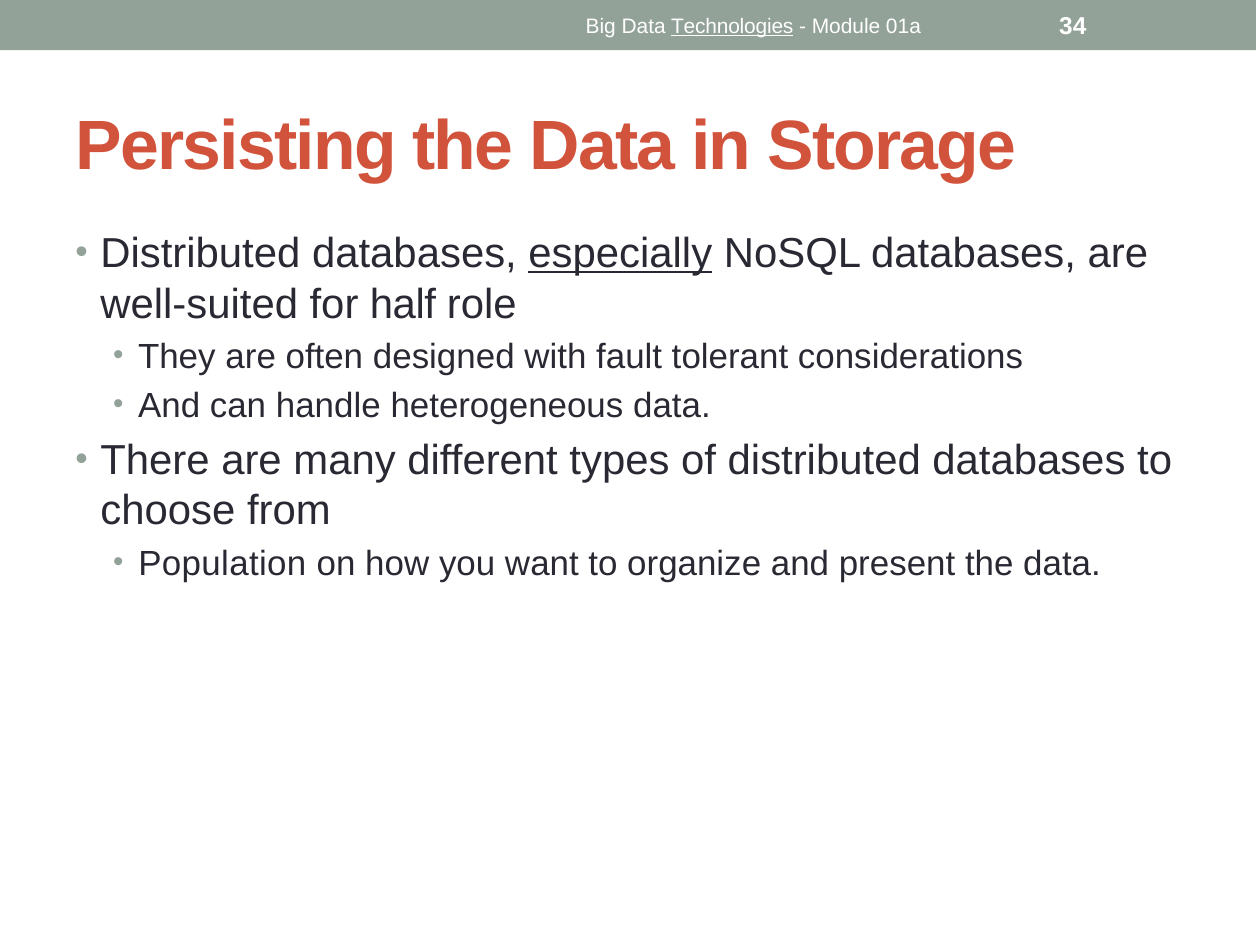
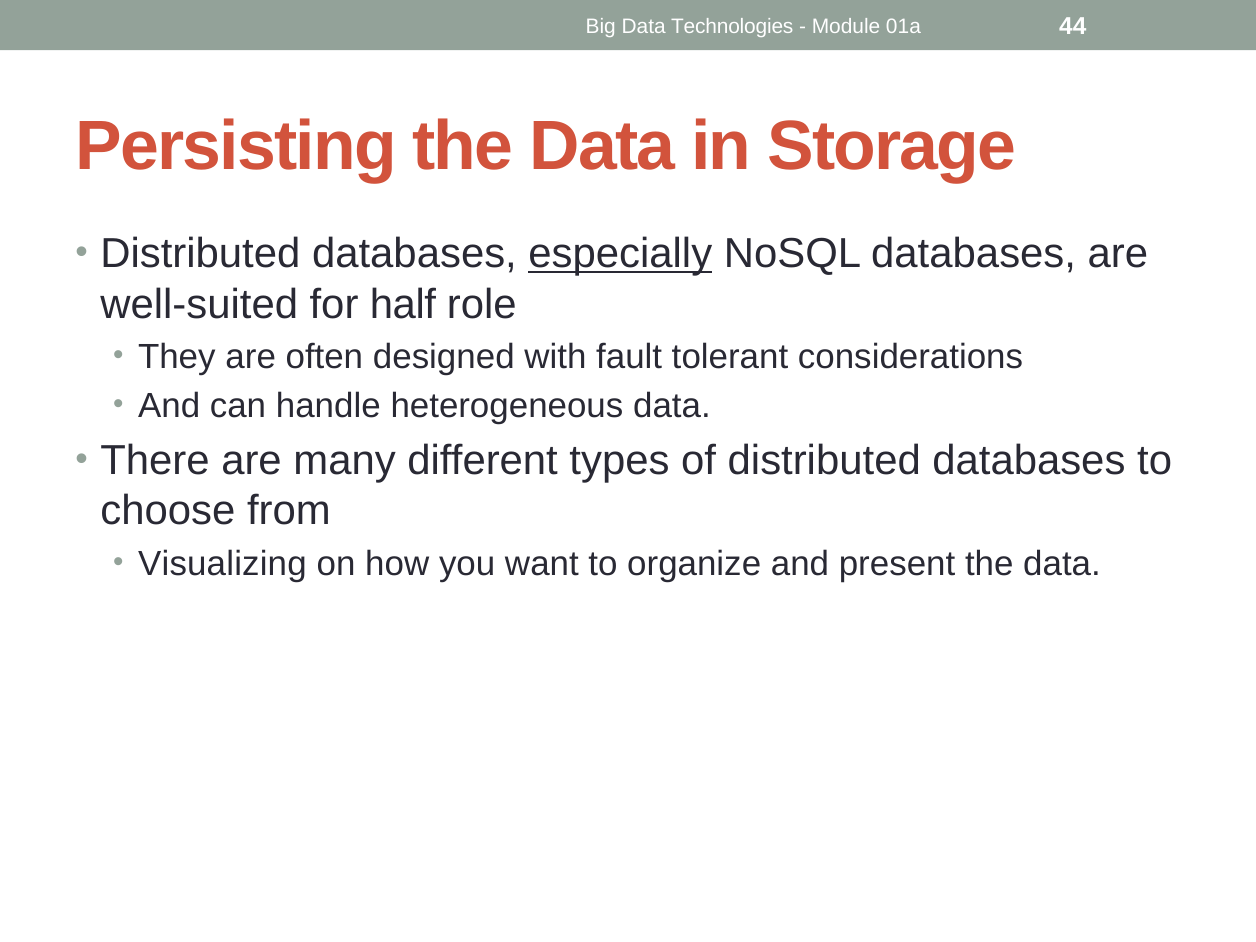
Technologies underline: present -> none
34: 34 -> 44
Population: Population -> Visualizing
